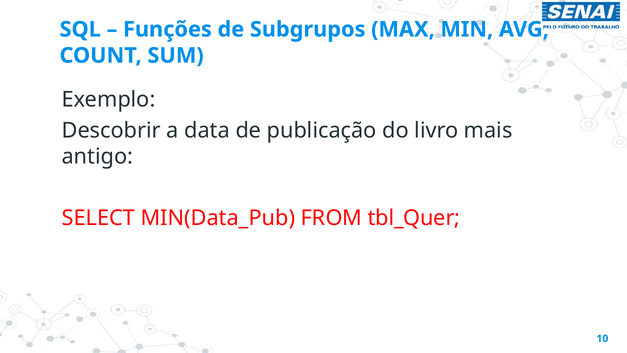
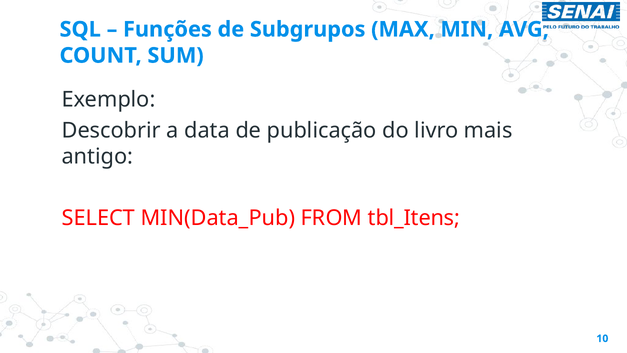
tbl_Quer: tbl_Quer -> tbl_Itens
